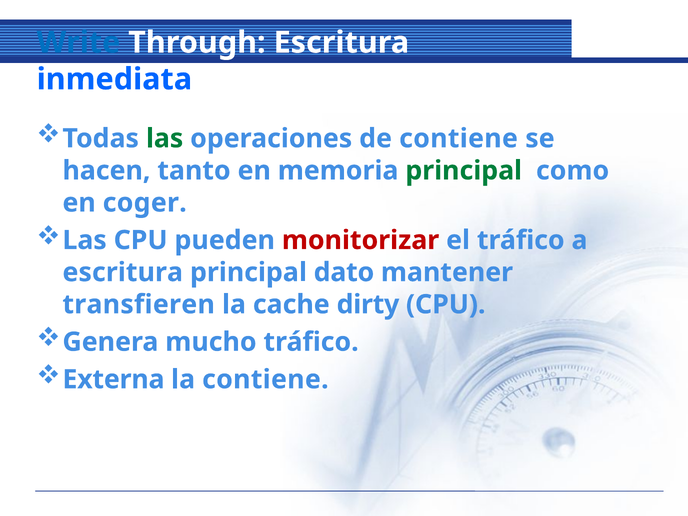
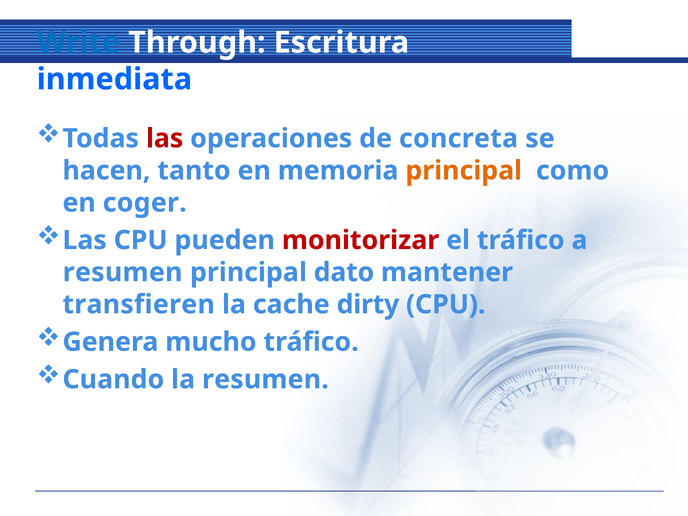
las at (165, 138) colour: green -> red
de contiene: contiene -> concreta
principal at (464, 171) colour: green -> orange
escritura at (123, 272): escritura -> resumen
Externa: Externa -> Cuando
la contiene: contiene -> resumen
